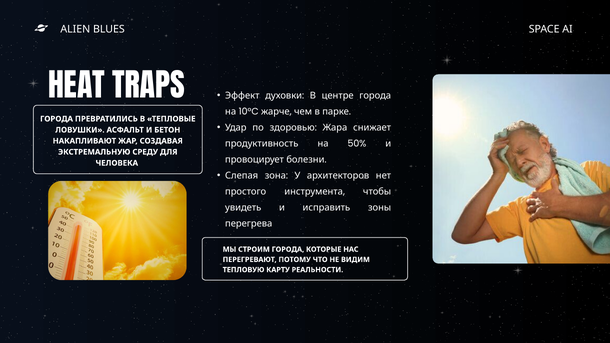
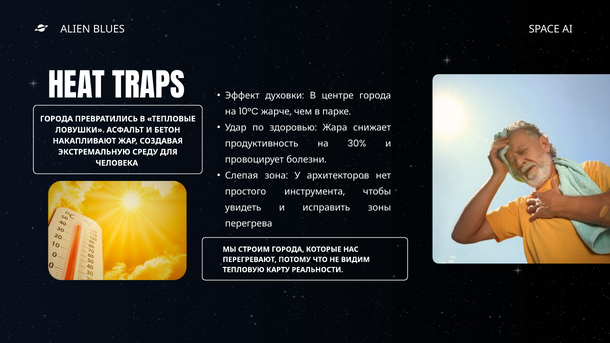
50%: 50% -> 30%
